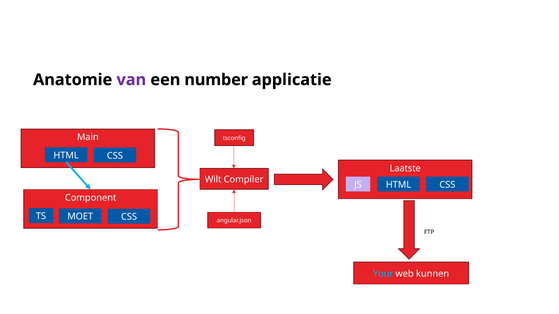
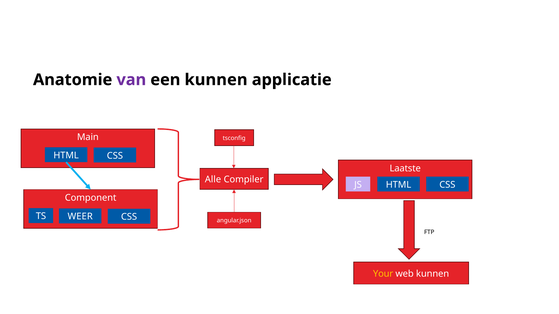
een number: number -> kunnen
Wilt: Wilt -> Alle
MOET: MOET -> WEER
Your colour: light blue -> yellow
